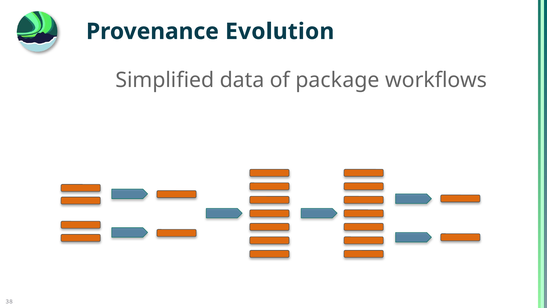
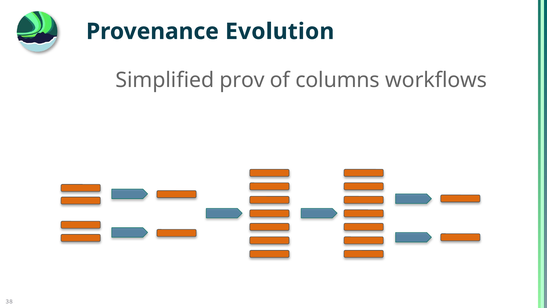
data: data -> prov
package: package -> columns
